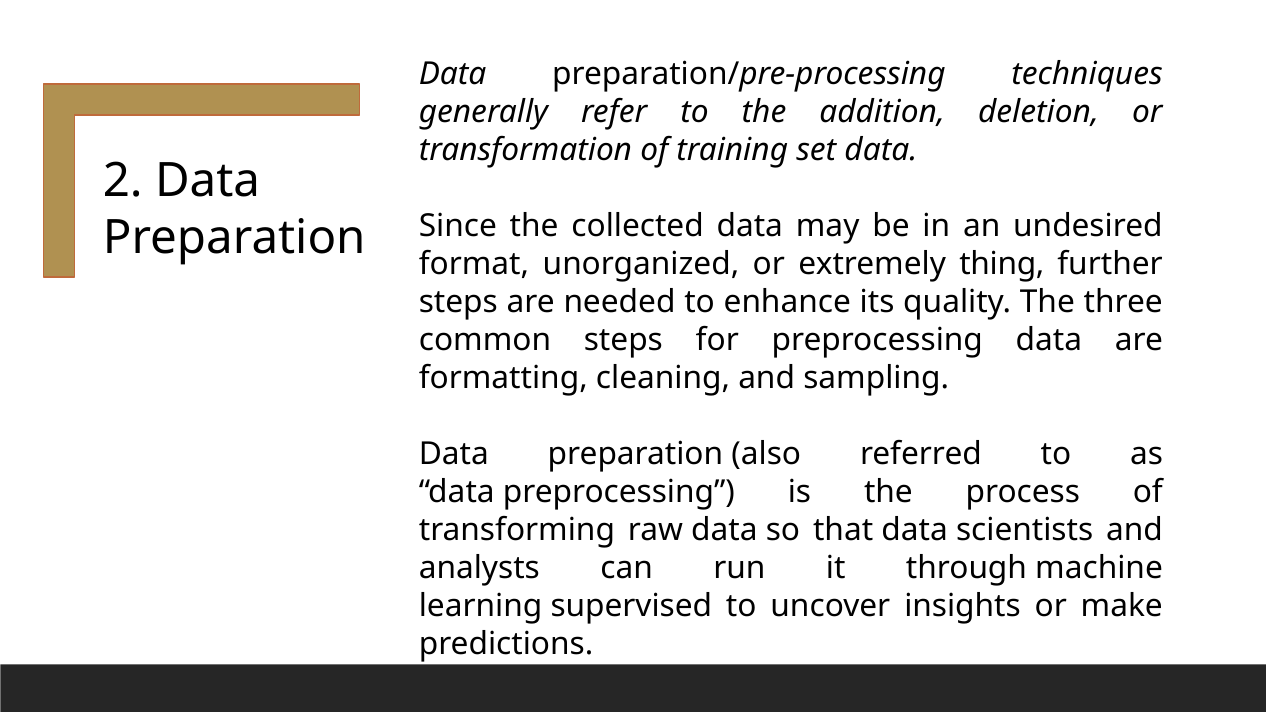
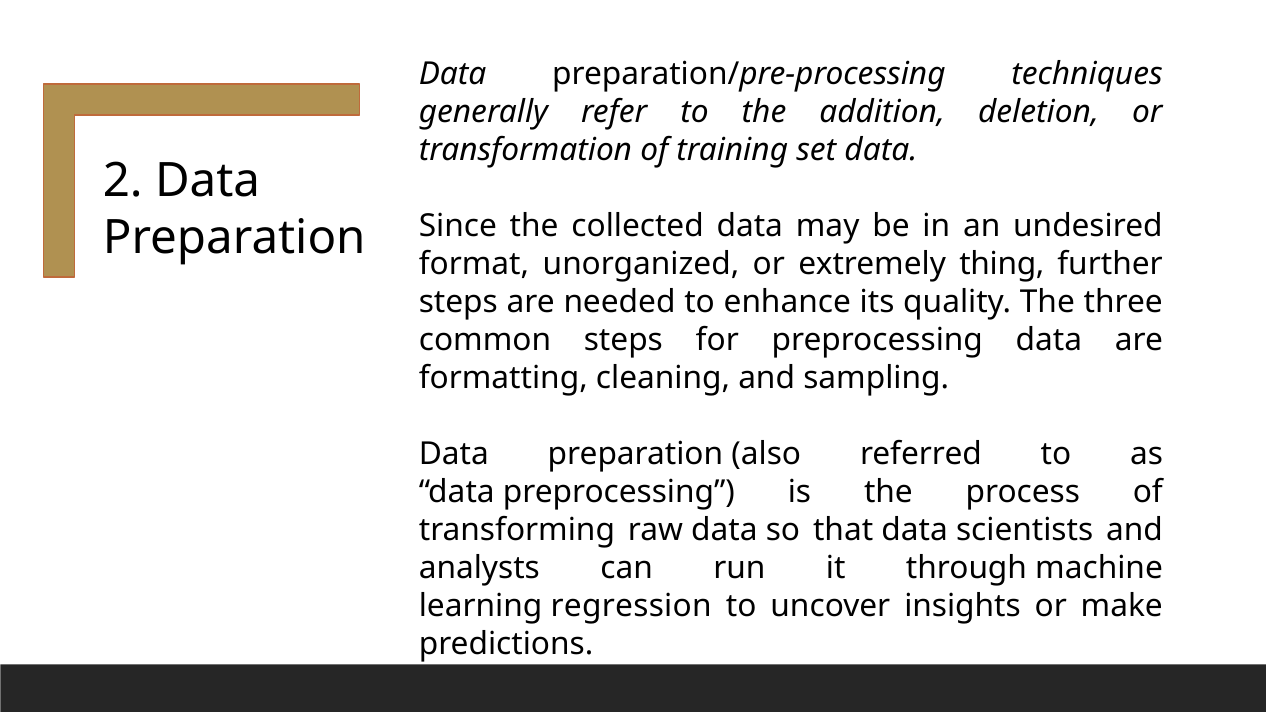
supervised: supervised -> regression
